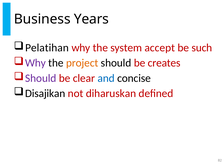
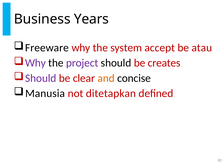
Pelatihan: Pelatihan -> Freeware
such: such -> atau
project colour: orange -> purple
and colour: blue -> orange
Disajikan: Disajikan -> Manusia
diharuskan: diharuskan -> ditetapkan
